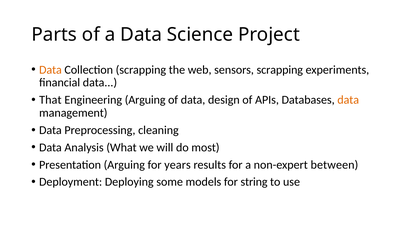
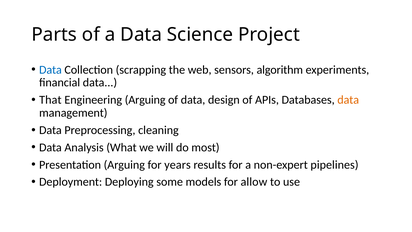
Data at (50, 70) colour: orange -> blue
sensors scrapping: scrapping -> algorithm
between: between -> pipelines
string: string -> allow
